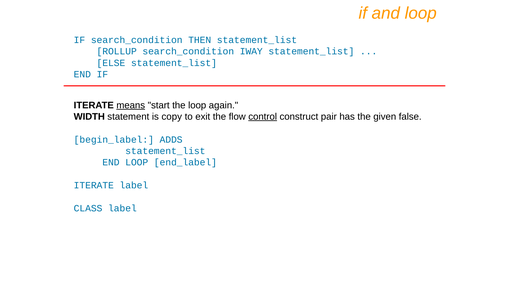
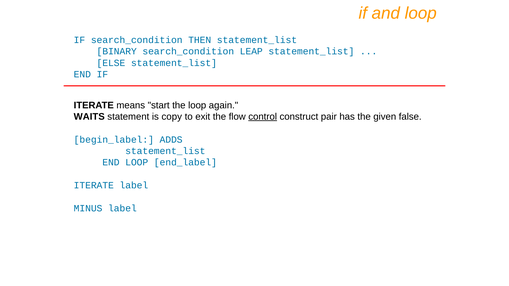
ROLLUP: ROLLUP -> BINARY
IWAY: IWAY -> LEAP
means underline: present -> none
WIDTH: WIDTH -> WAITS
CLASS: CLASS -> MINUS
